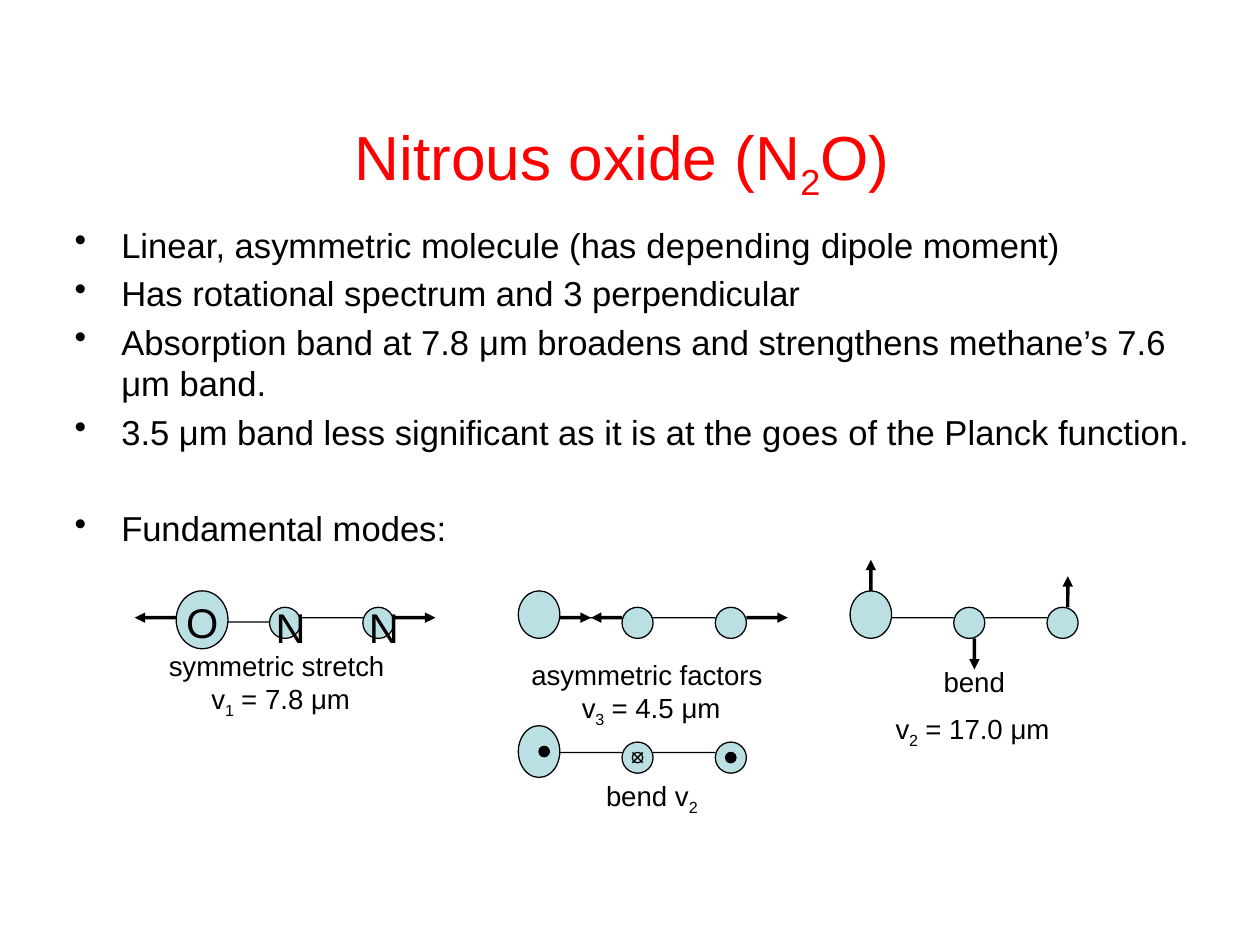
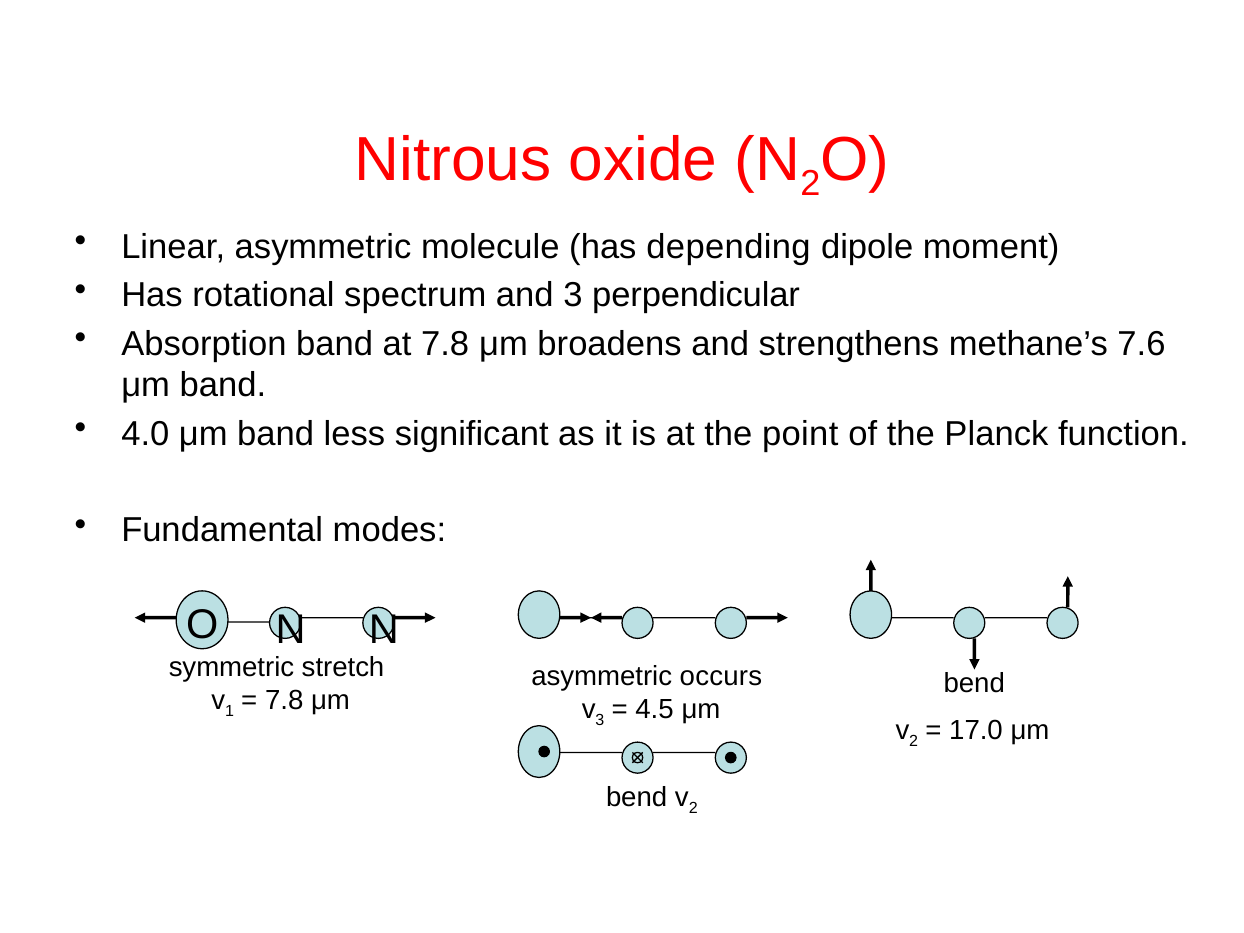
3.5: 3.5 -> 4.0
goes: goes -> point
factors: factors -> occurs
